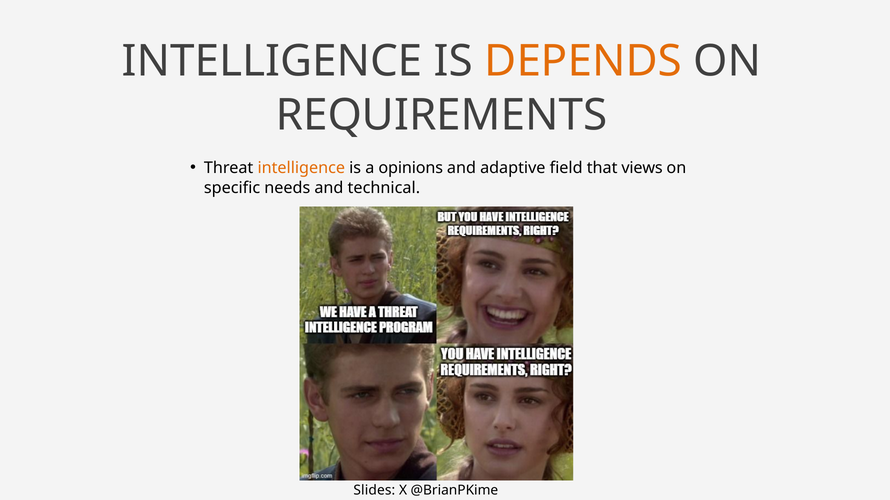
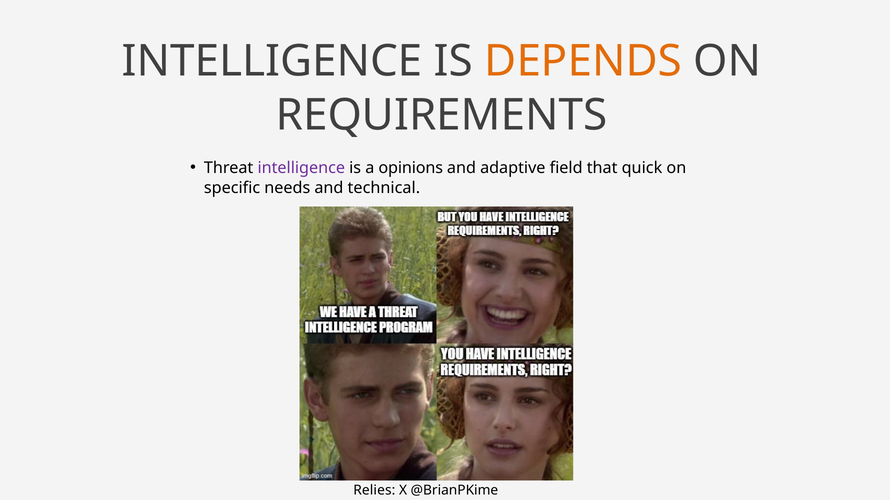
intelligence at (301, 168) colour: orange -> purple
views: views -> quick
Slides: Slides -> Relies
